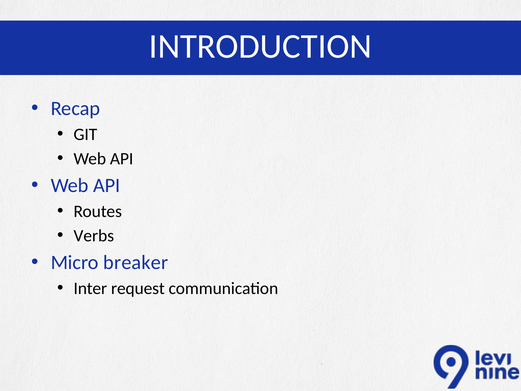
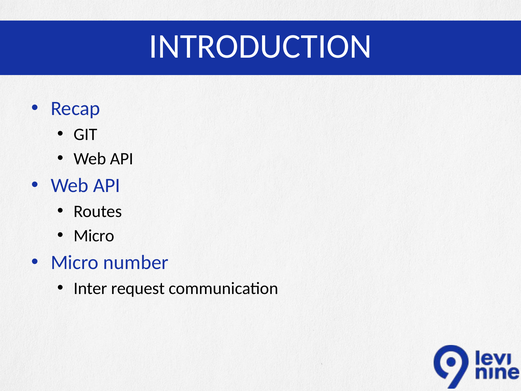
Verbs at (94, 235): Verbs -> Micro
breaker: breaker -> number
